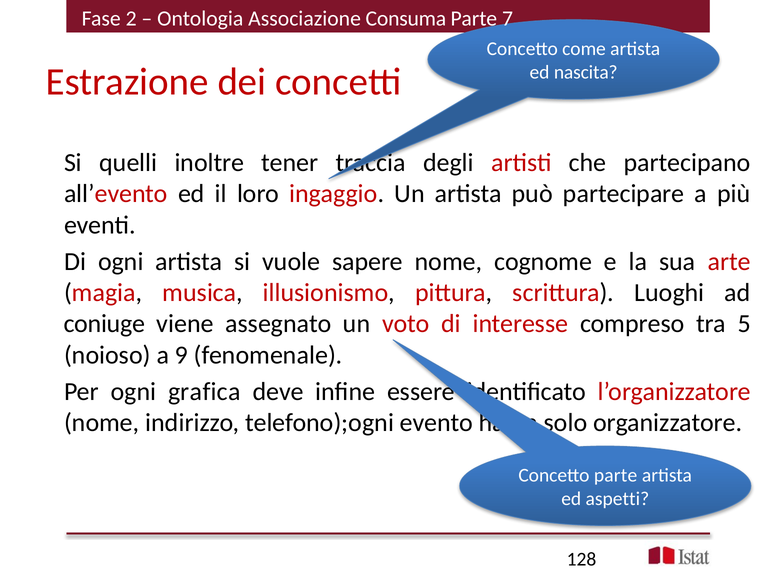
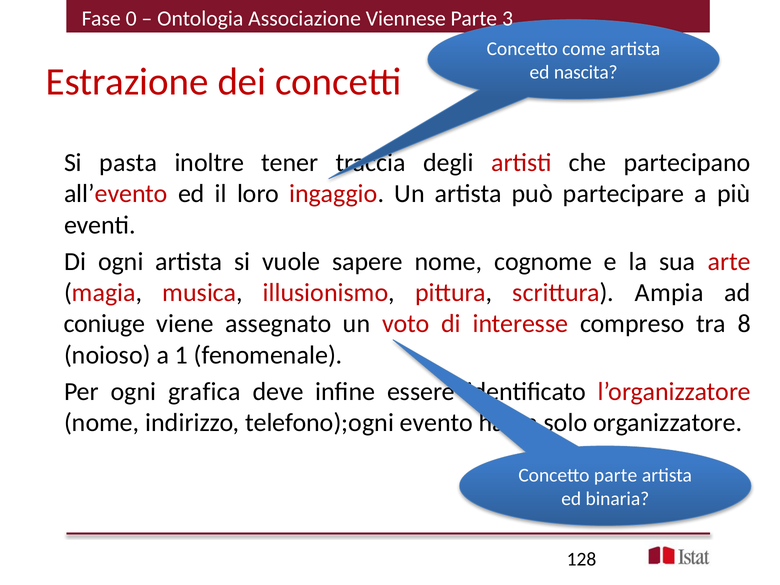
2: 2 -> 0
Consuma: Consuma -> Viennese
7: 7 -> 3
quelli: quelli -> pasta
Luoghi: Luoghi -> Ampia
5: 5 -> 8
9: 9 -> 1
aspetti: aspetti -> binaria
